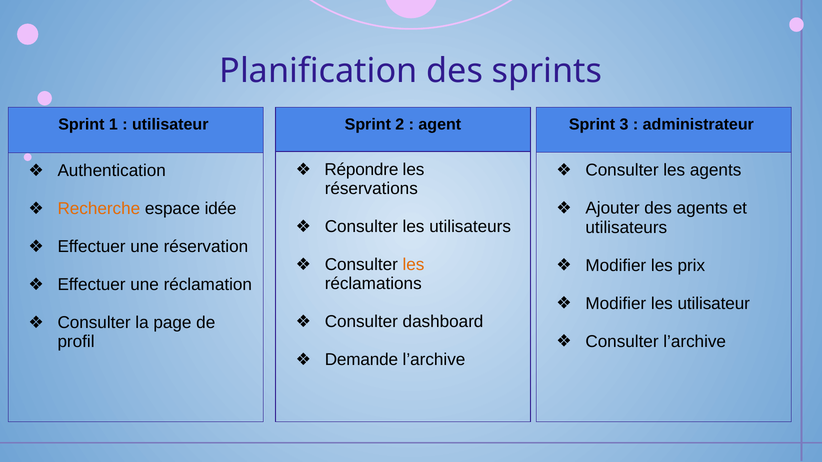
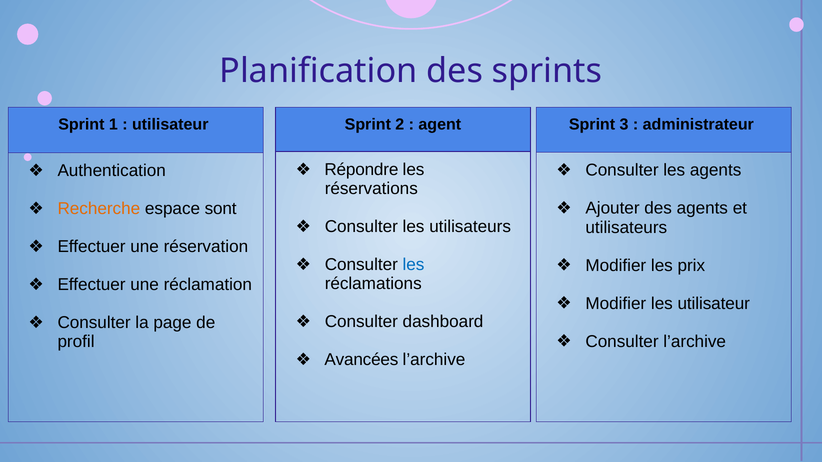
idée: idée -> sont
les at (414, 265) colour: orange -> blue
Demande: Demande -> Avancées
